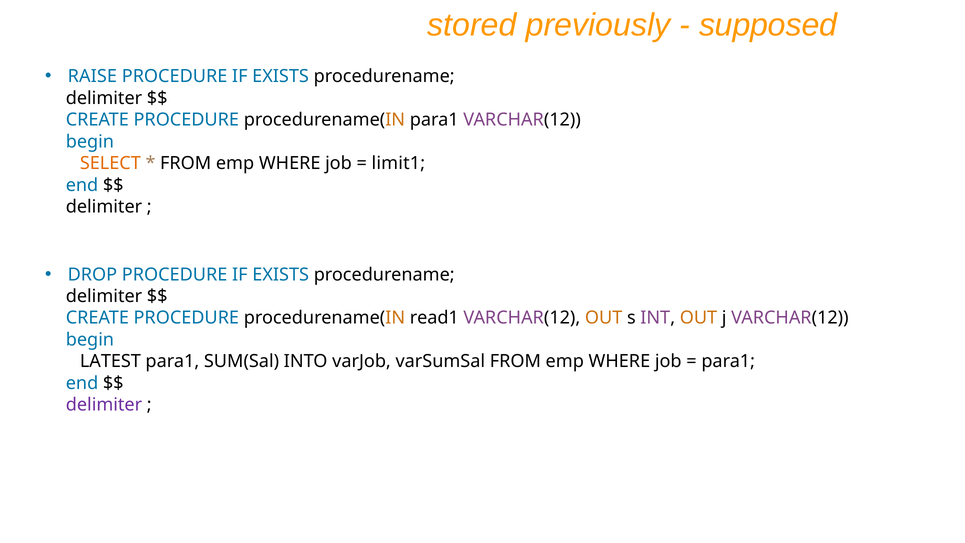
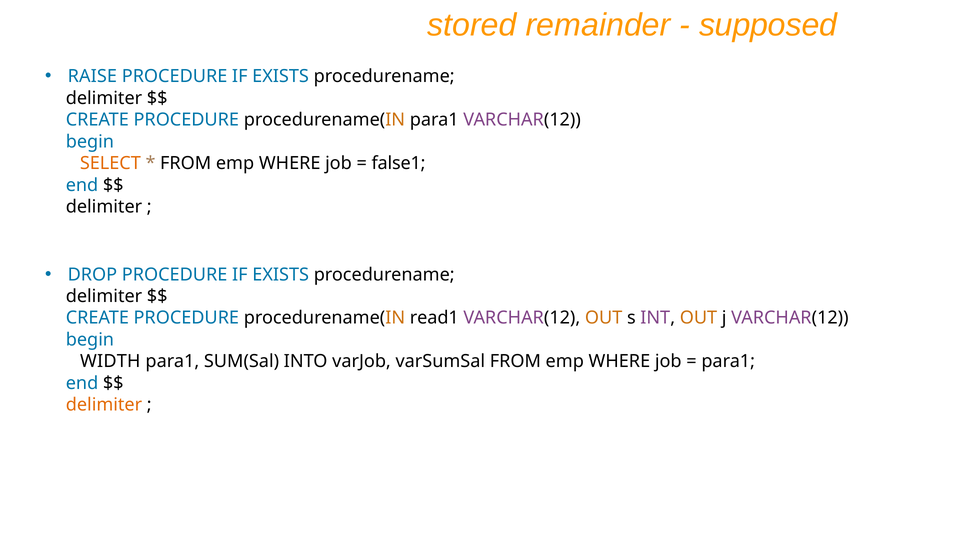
previously: previously -> remainder
limit1: limit1 -> false1
LATEST: LATEST -> WIDTH
delimiter at (104, 405) colour: purple -> orange
